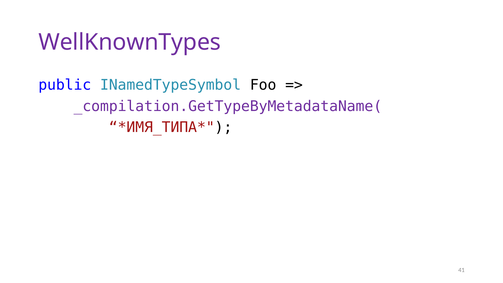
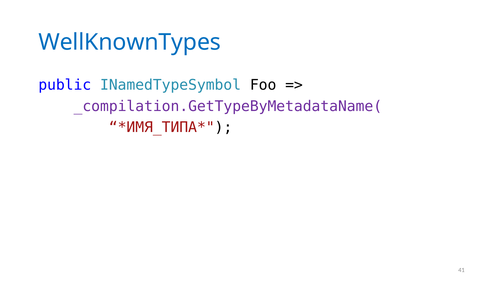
WellKnownTypes colour: purple -> blue
